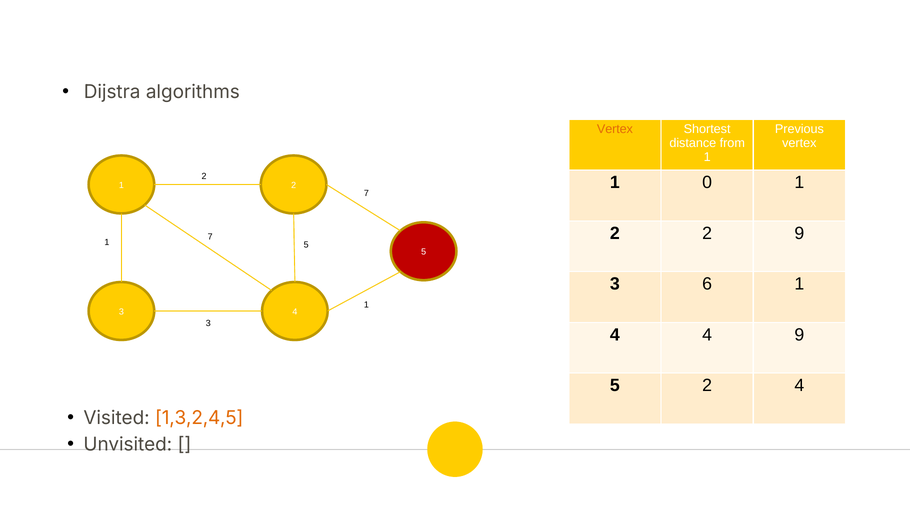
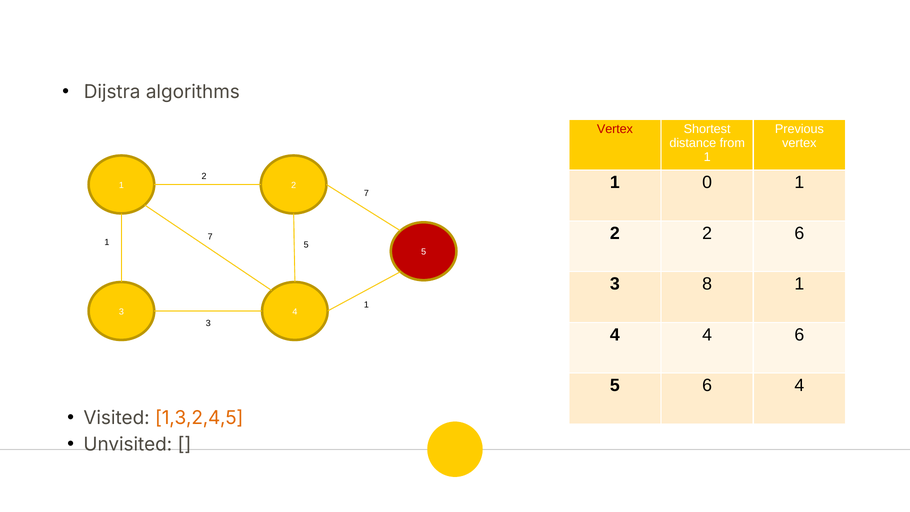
Vertex at (615, 129) colour: orange -> red
2 9: 9 -> 6
6: 6 -> 8
4 9: 9 -> 6
2 at (707, 386): 2 -> 6
